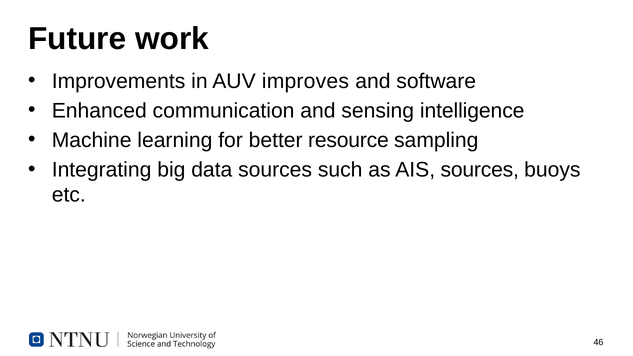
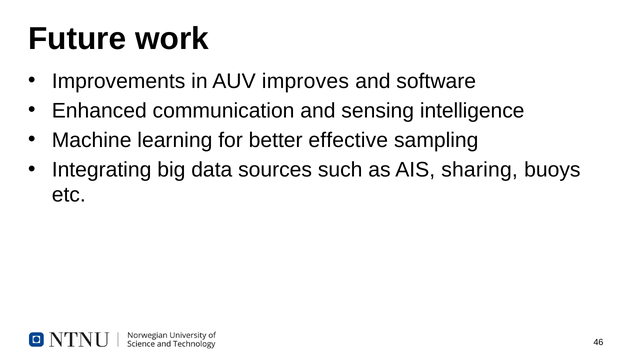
resource: resource -> effective
AIS sources: sources -> sharing
